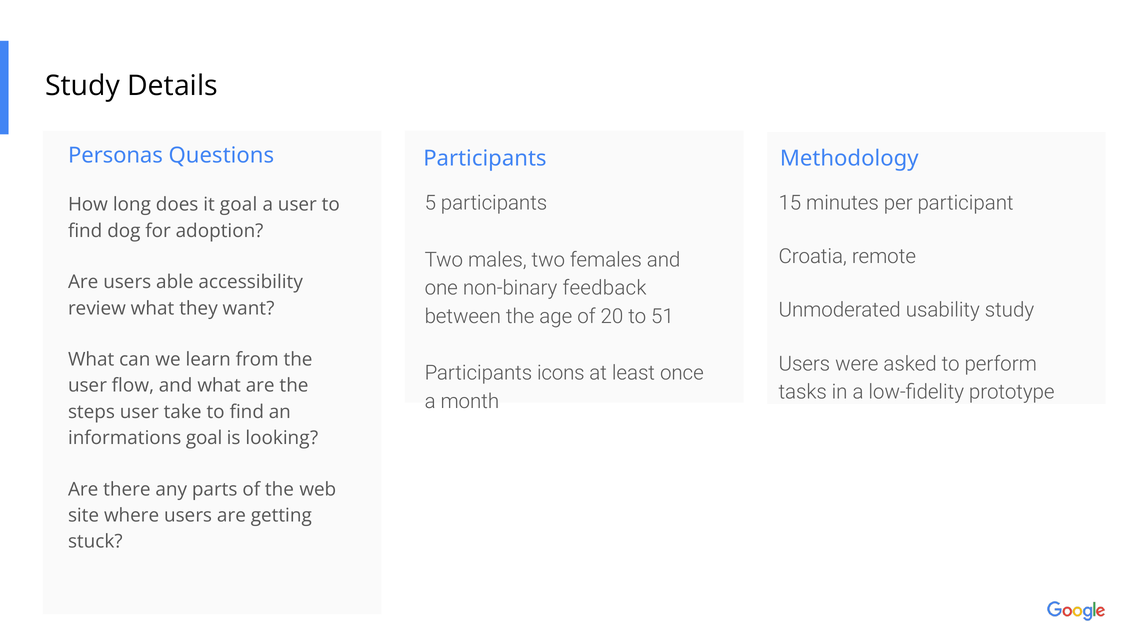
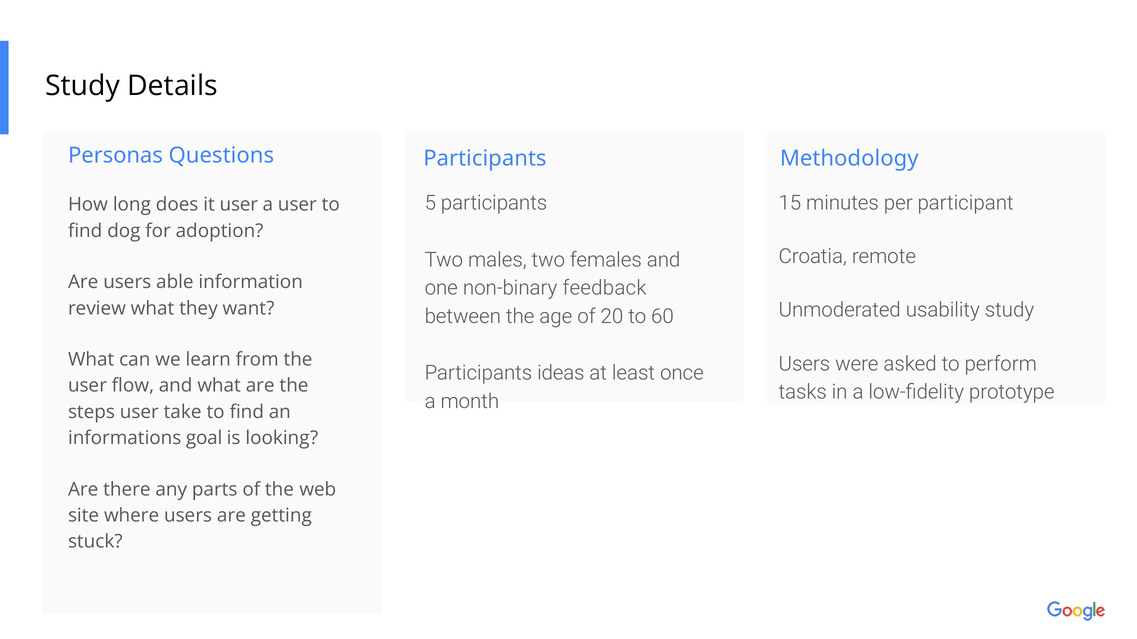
it goal: goal -> user
accessibility: accessibility -> information
51: 51 -> 60
icons: icons -> ideas
